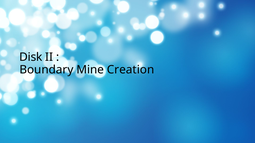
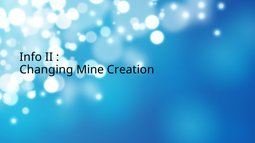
Disk: Disk -> Info
Boundary: Boundary -> Changing
